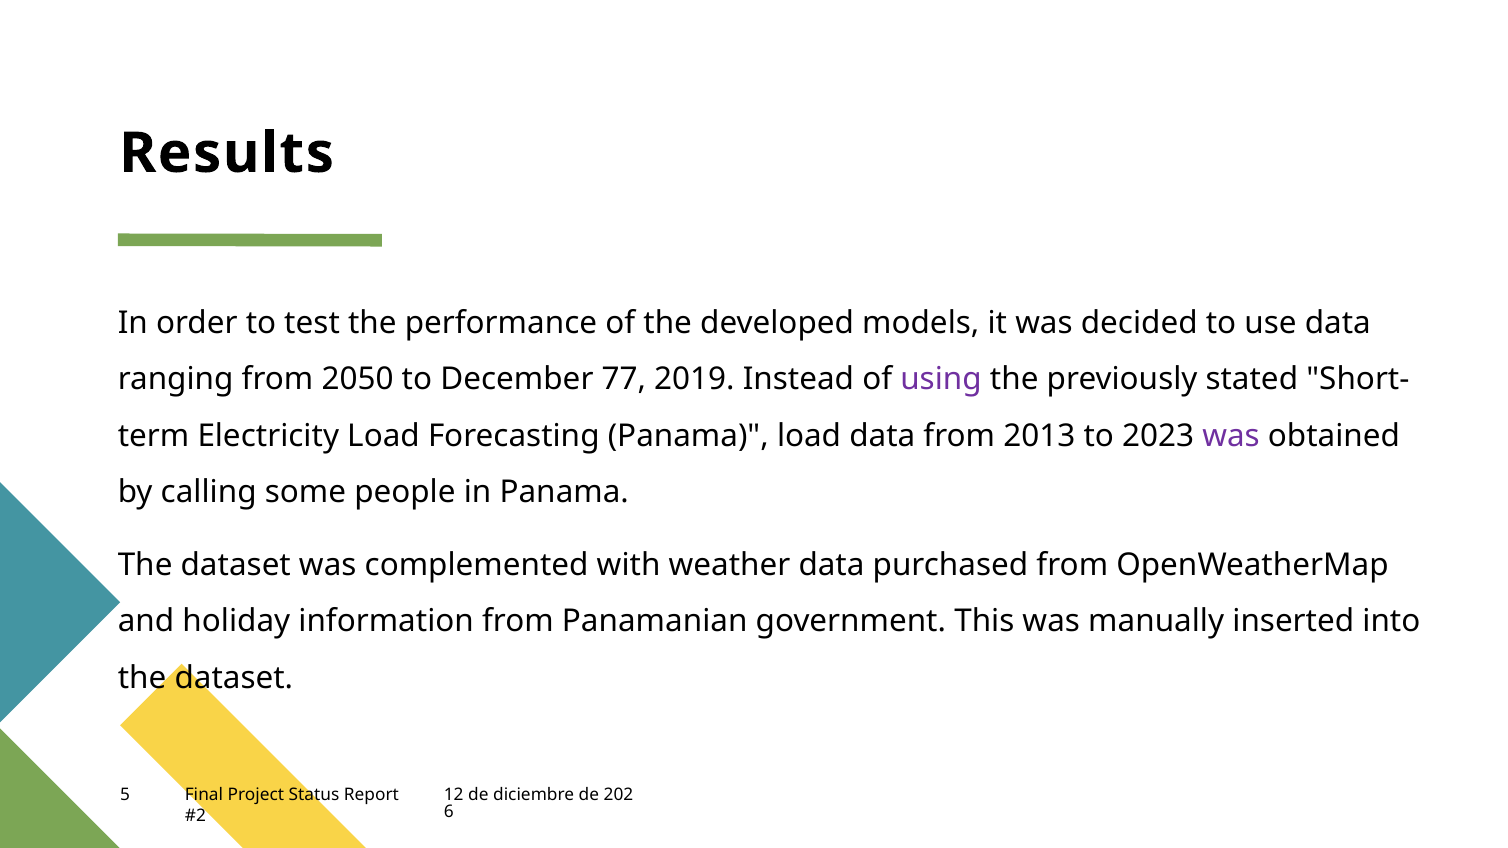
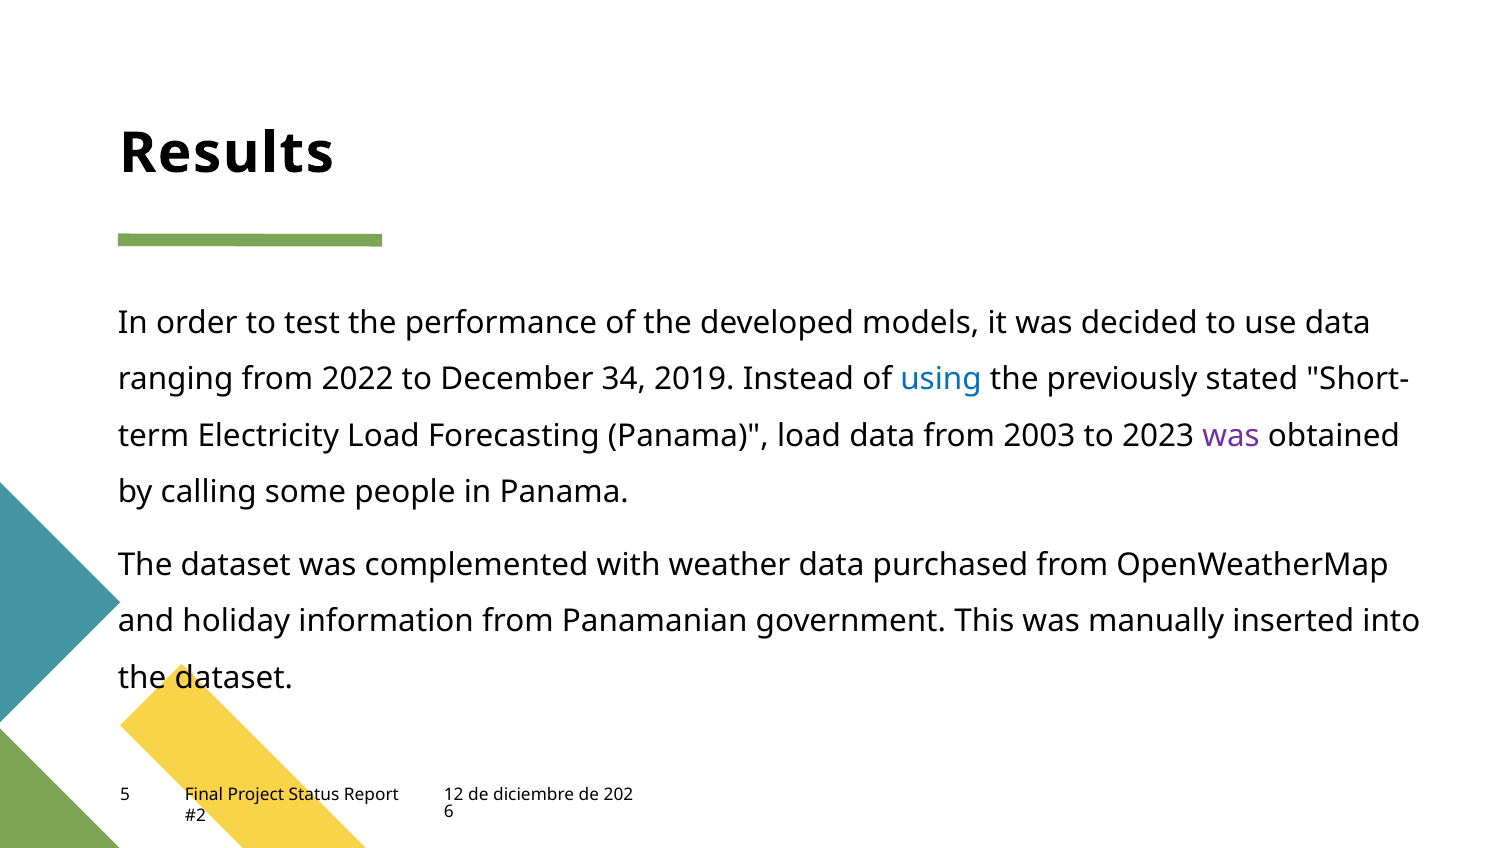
2050: 2050 -> 2022
77: 77 -> 34
using colour: purple -> blue
2013: 2013 -> 2003
